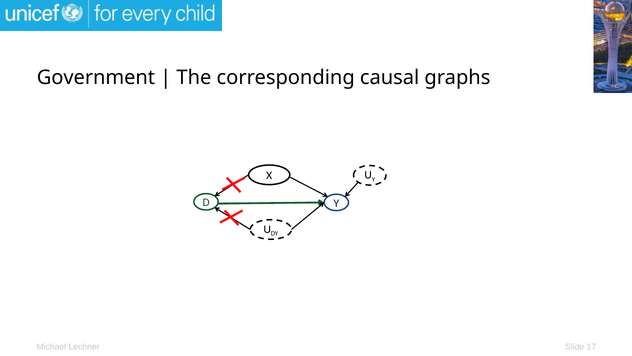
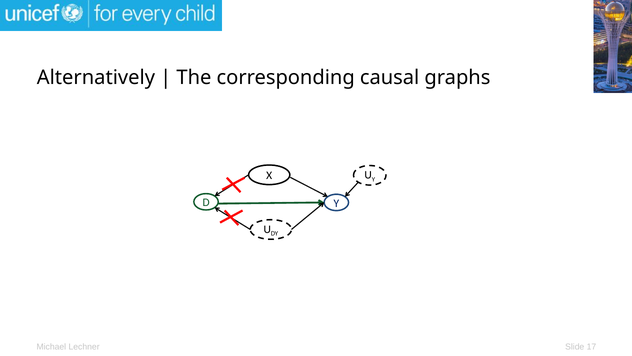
Government: Government -> Alternatively
